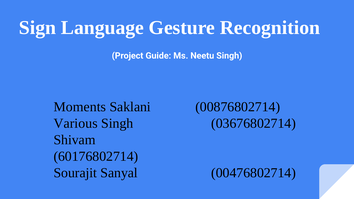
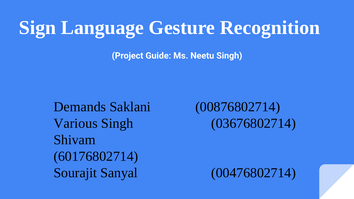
Moments: Moments -> Demands
